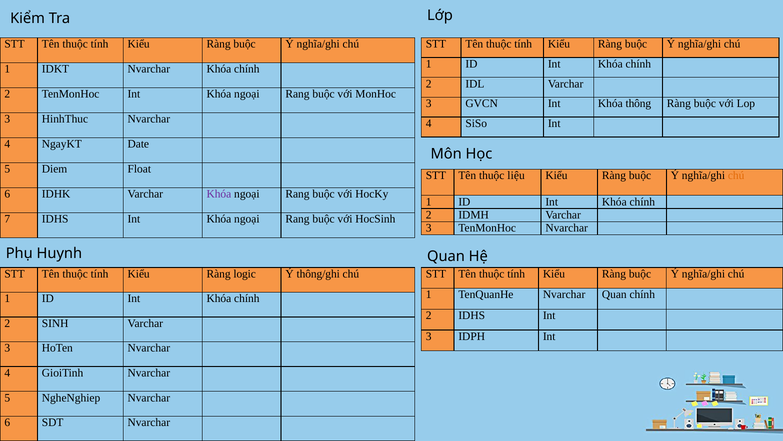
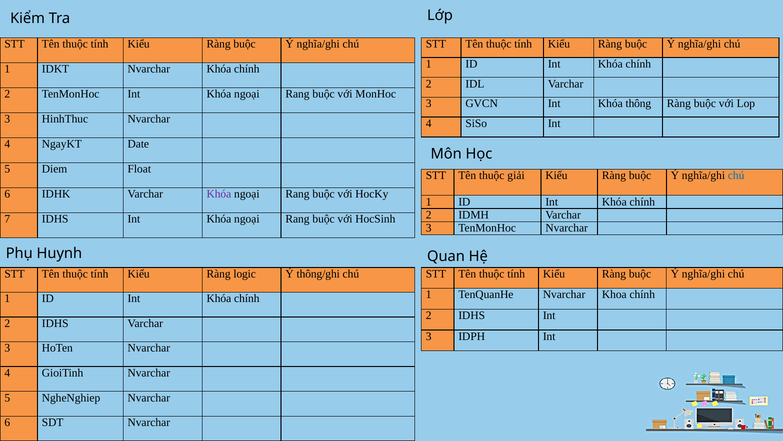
liệu: liệu -> giải
chú at (736, 175) colour: orange -> blue
Quan: Quan -> Khoa
SINH at (55, 323): SINH -> IDHS
